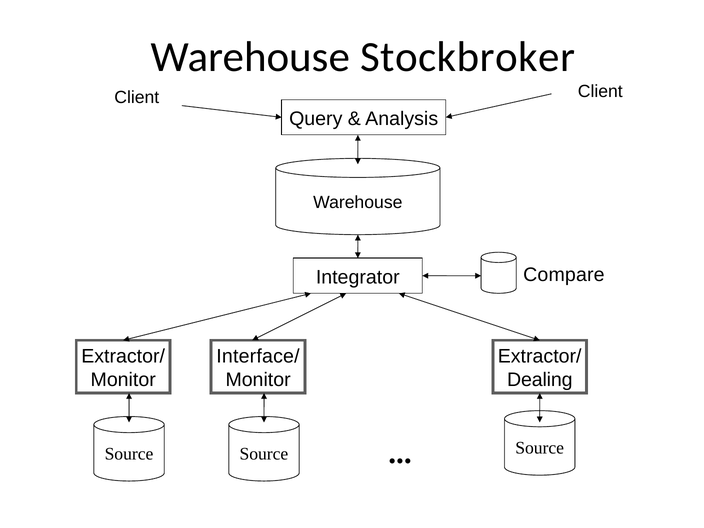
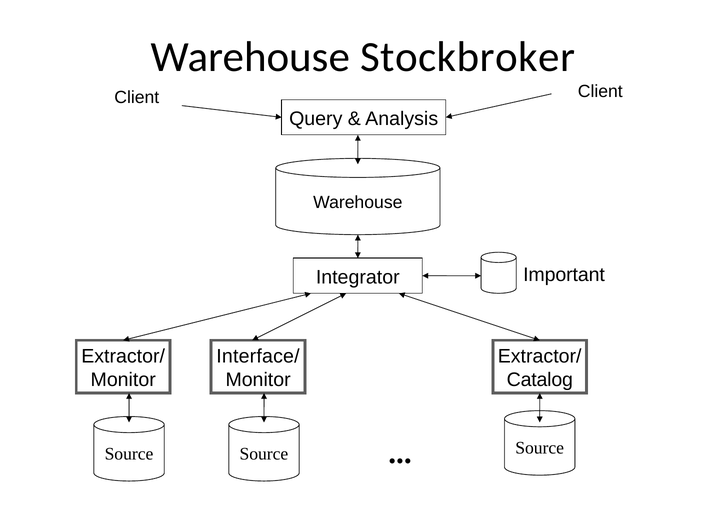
Compare: Compare -> Important
Dealing: Dealing -> Catalog
